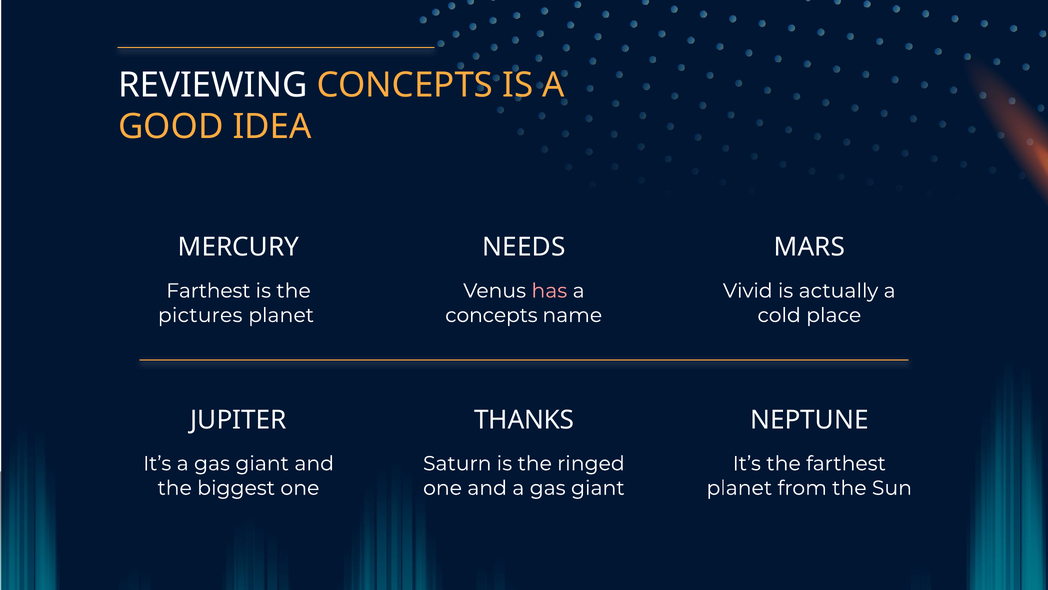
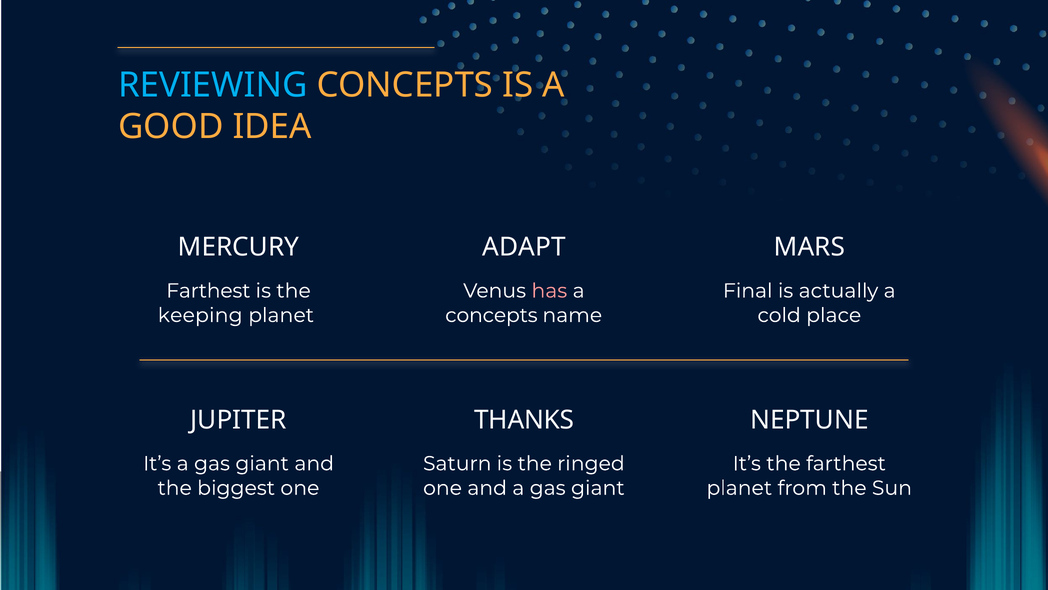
REVIEWING colour: white -> light blue
NEEDS: NEEDS -> ADAPT
Vivid: Vivid -> Final
pictures: pictures -> keeping
